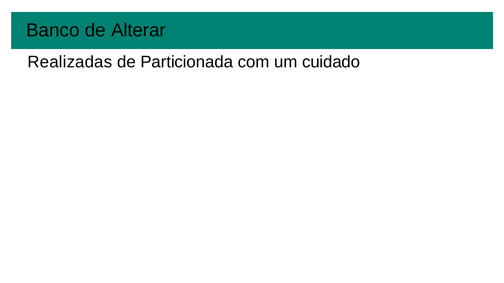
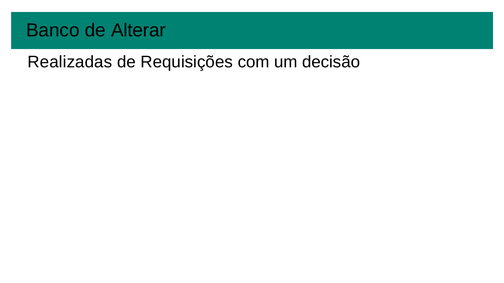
Particionada: Particionada -> Requisições
cuidado: cuidado -> decisão
